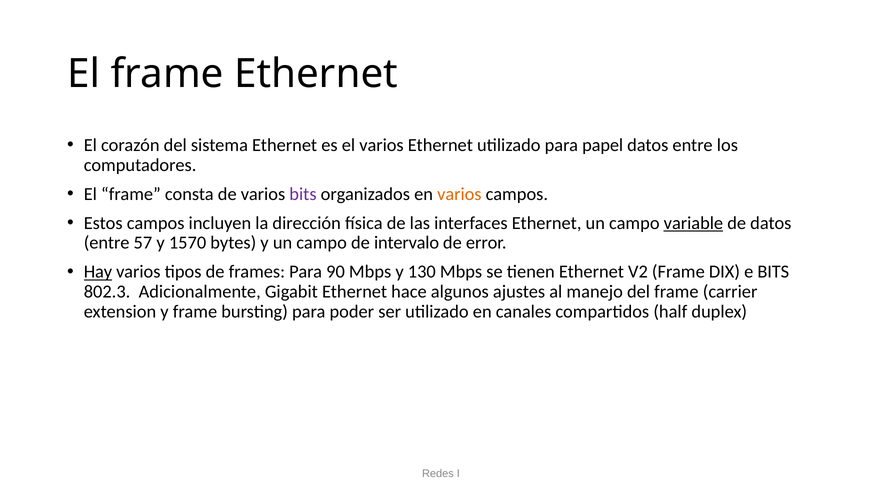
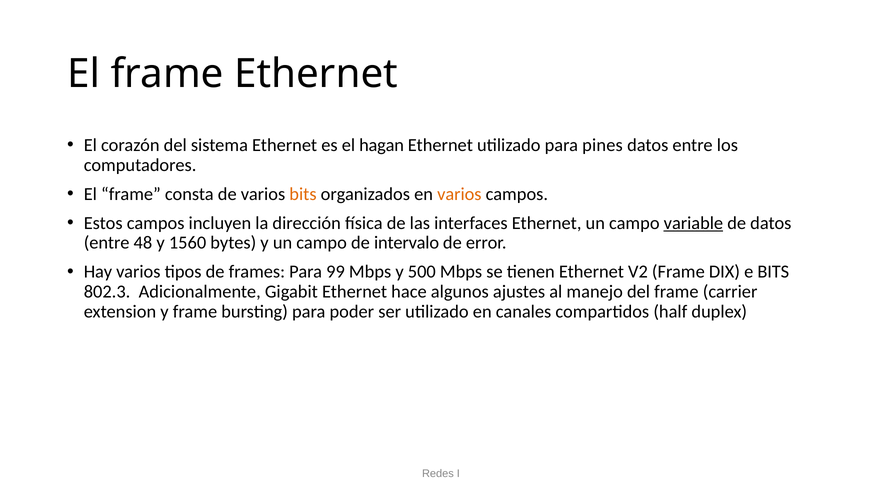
el varios: varios -> hagan
papel: papel -> pines
bits at (303, 194) colour: purple -> orange
57: 57 -> 48
1570: 1570 -> 1560
Hay underline: present -> none
90: 90 -> 99
130: 130 -> 500
